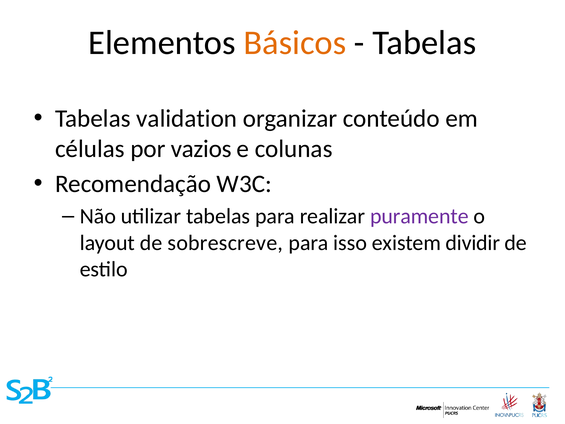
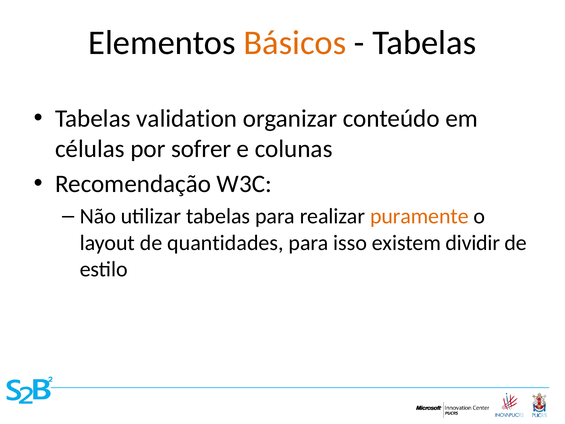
vazios: vazios -> sofrer
puramente colour: purple -> orange
sobrescreve: sobrescreve -> quantidades
